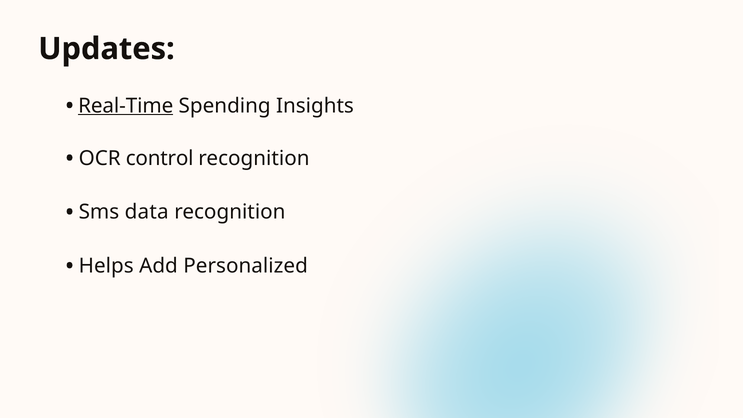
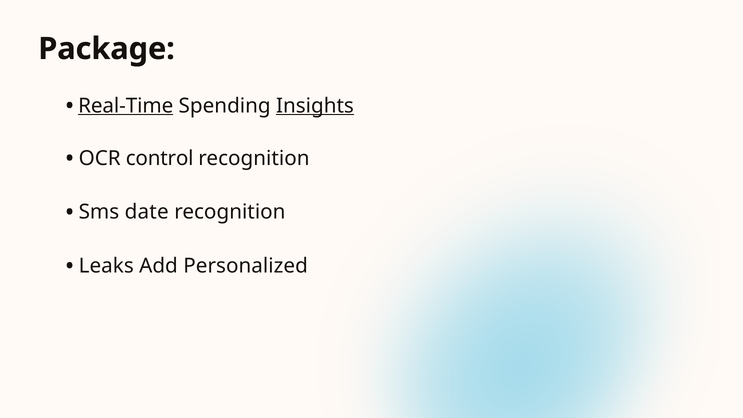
Updates: Updates -> Package
Insights underline: none -> present
data: data -> date
Helps: Helps -> Leaks
